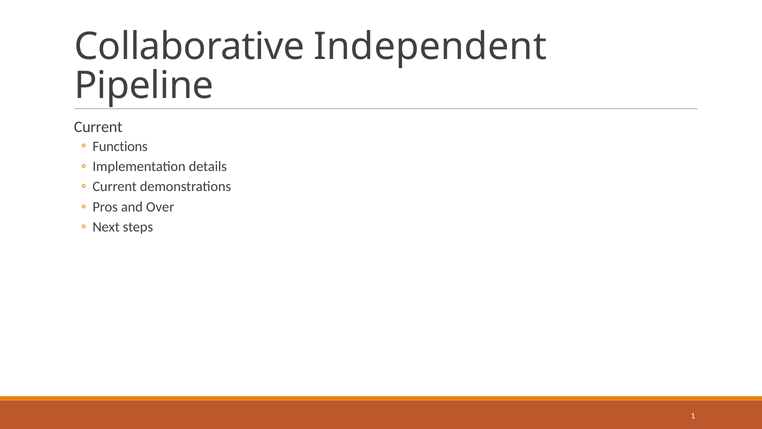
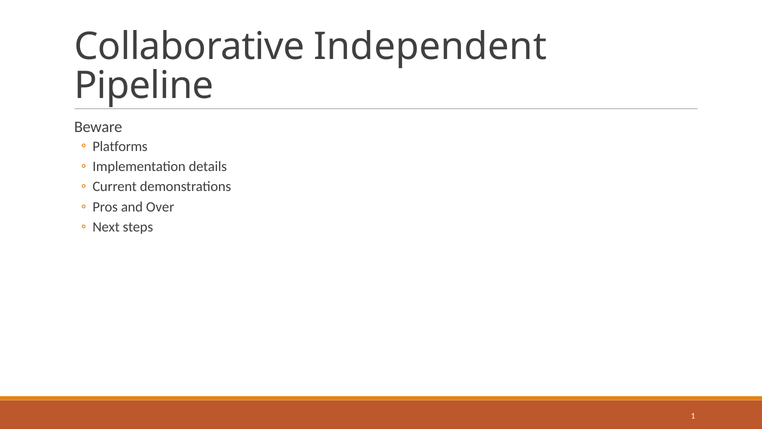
Current at (98, 127): Current -> Beware
Functions: Functions -> Platforms
